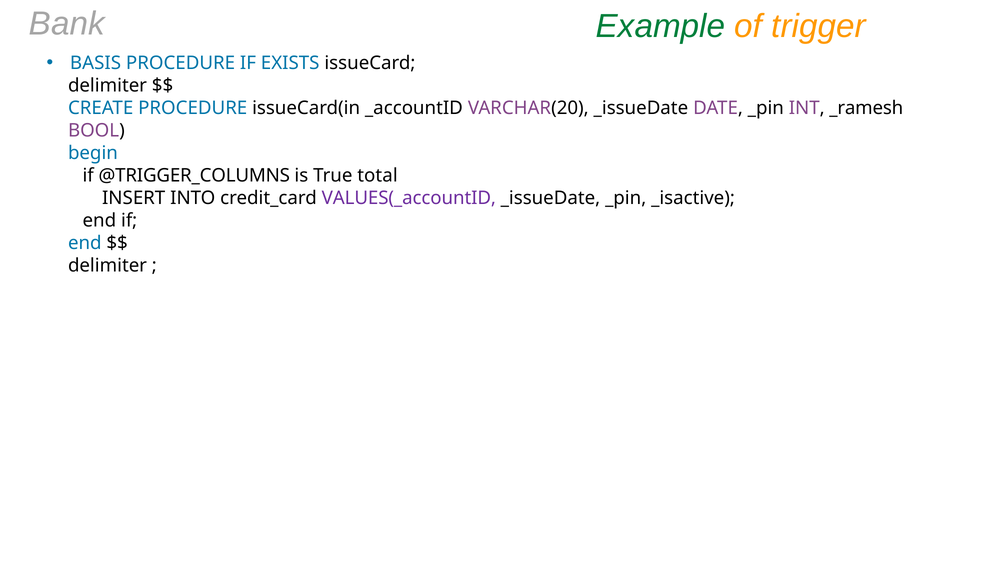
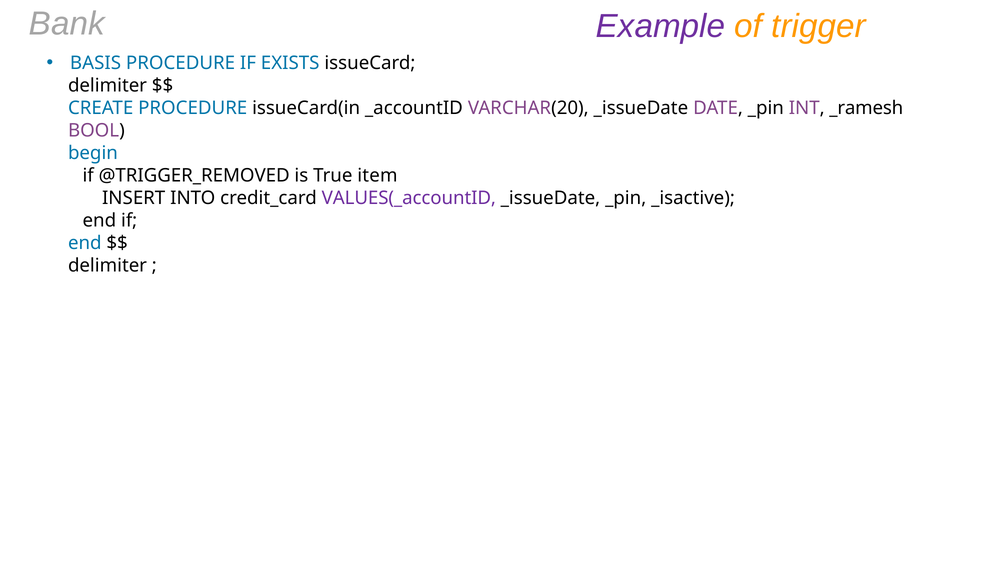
Example colour: green -> purple
@TRIGGER_COLUMNS: @TRIGGER_COLUMNS -> @TRIGGER_REMOVED
total: total -> item
